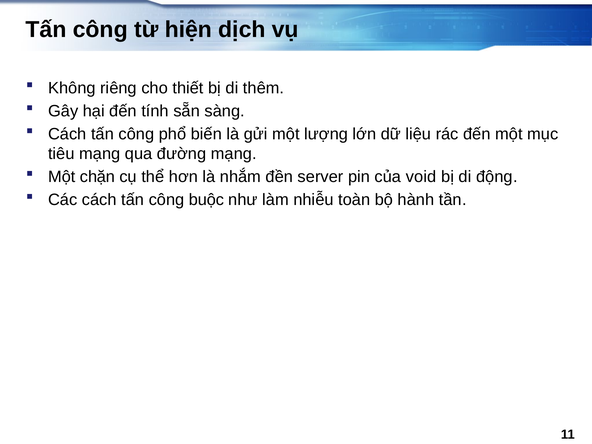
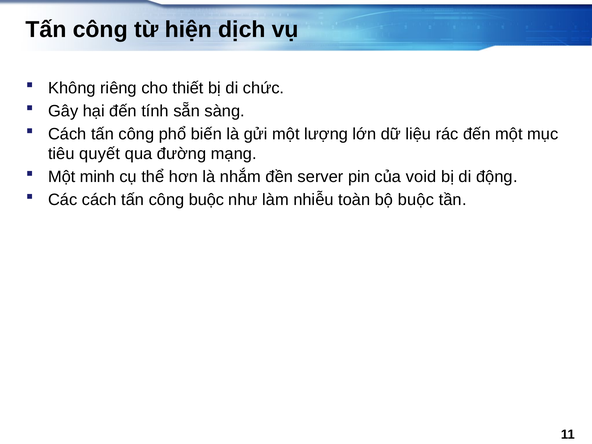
thêm: thêm -> chức
tiêu mạng: mạng -> quyết
chặn: chặn -> minh
bộ hành: hành -> buộc
